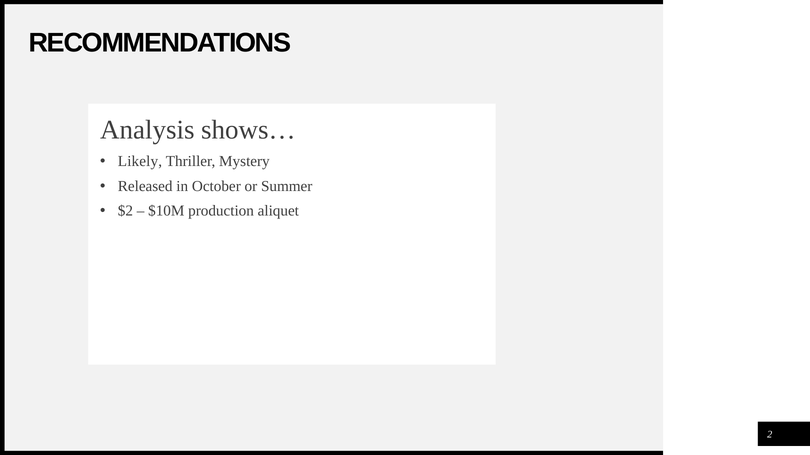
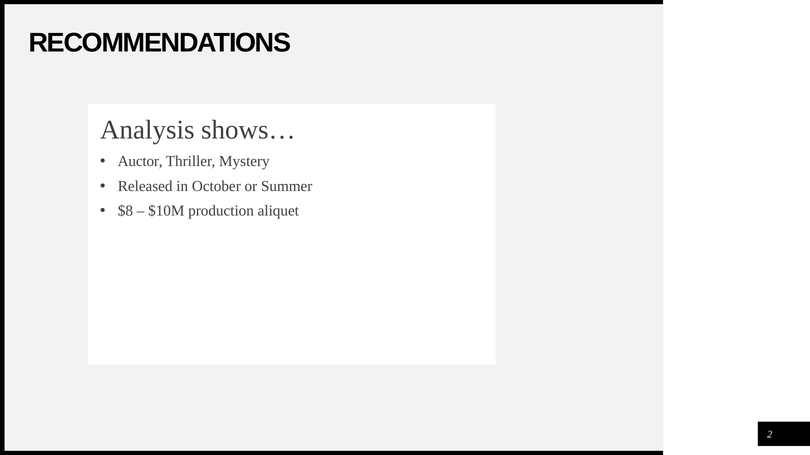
Likely: Likely -> Auctor
$2: $2 -> $8
